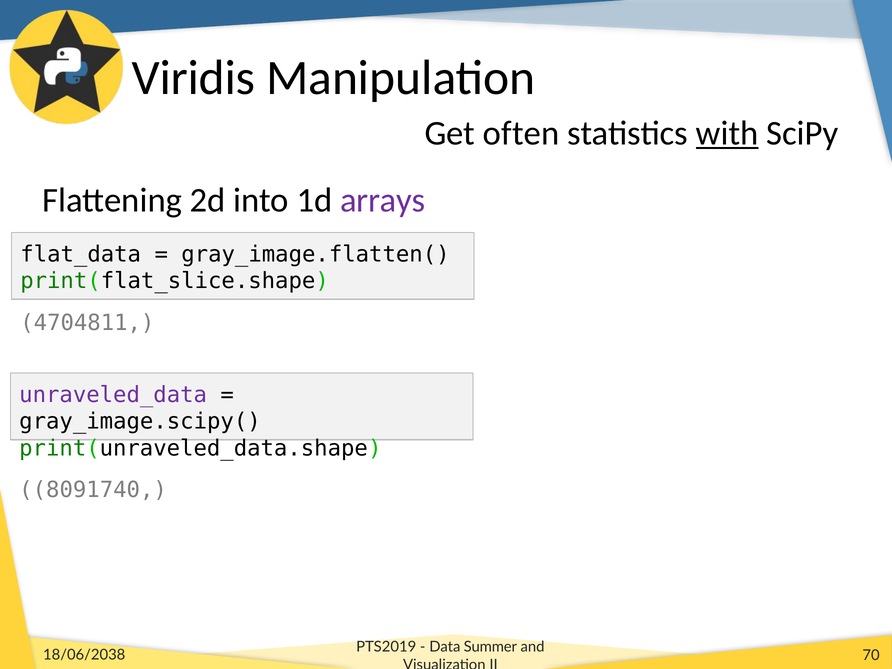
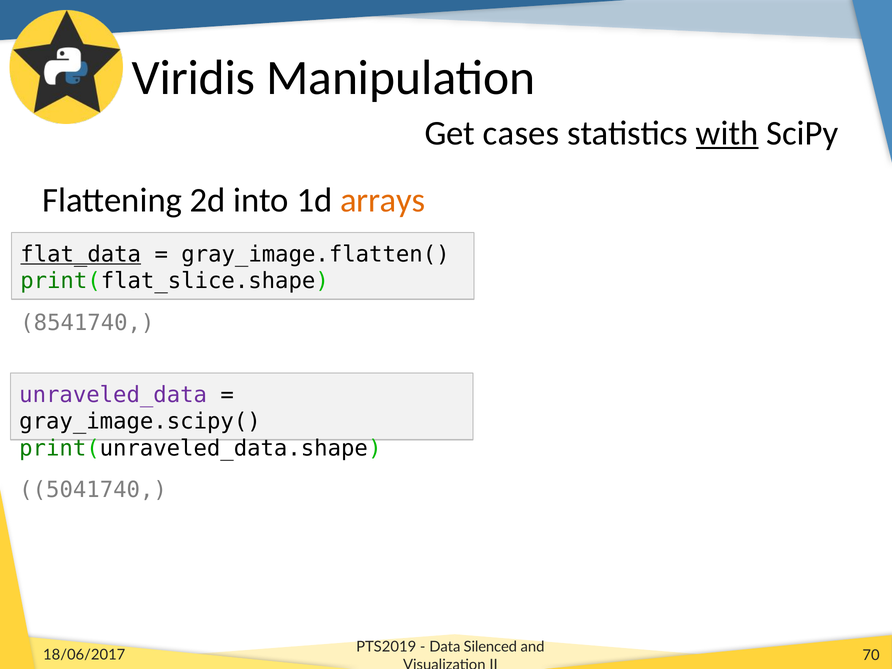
often: often -> cases
arrays colour: purple -> orange
flat_data underline: none -> present
4704811: 4704811 -> 8541740
8091740: 8091740 -> 5041740
Summer: Summer -> Silenced
18/06/2038: 18/06/2038 -> 18/06/2017
